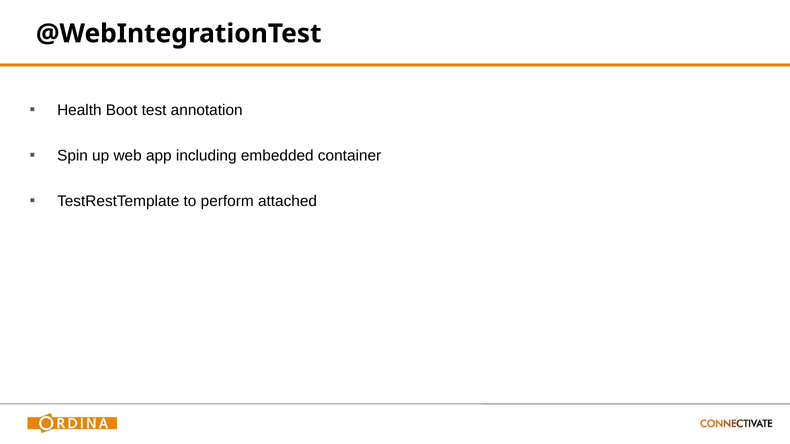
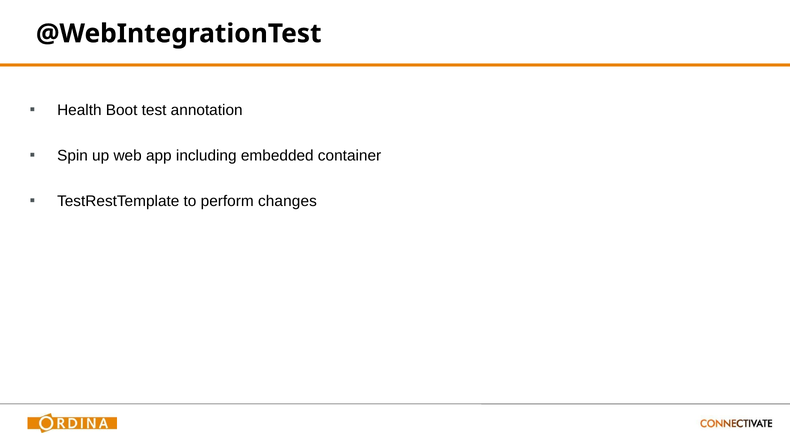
attached: attached -> changes
